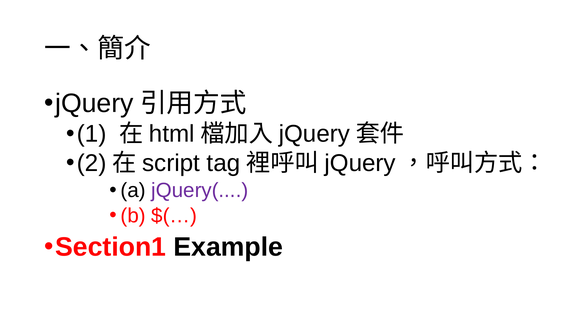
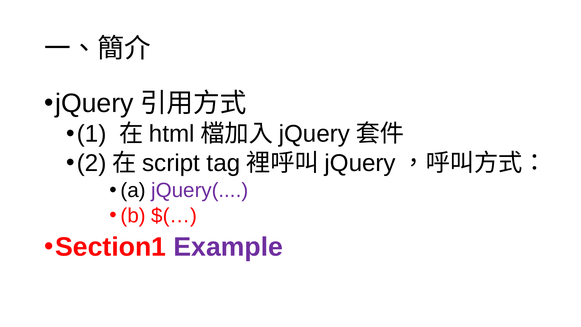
Example colour: black -> purple
